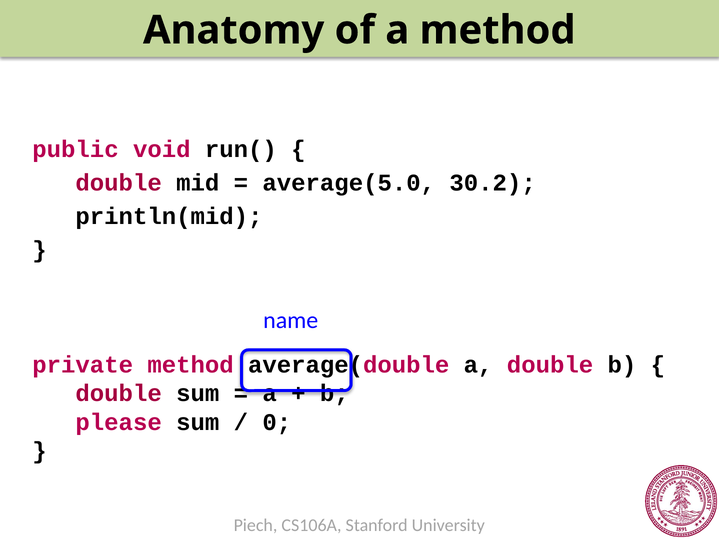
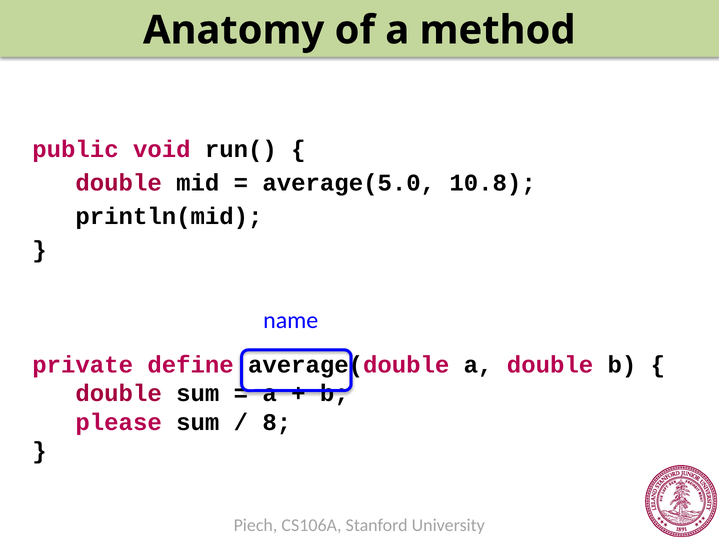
30.2: 30.2 -> 10.8
private method: method -> define
0: 0 -> 8
